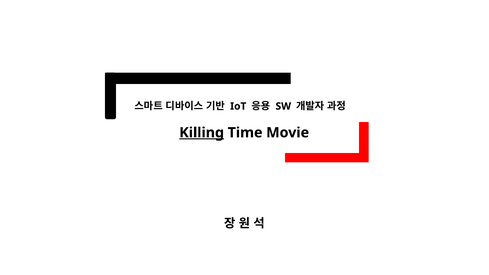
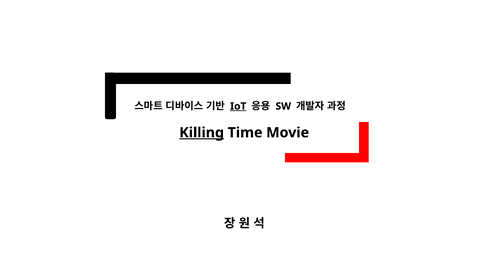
IoT underline: none -> present
